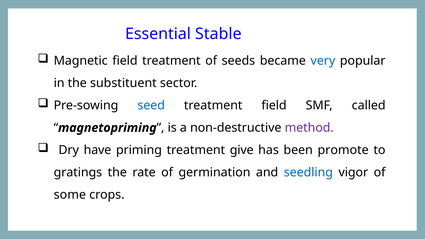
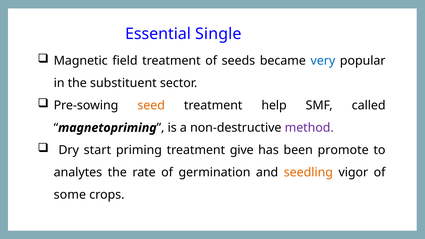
Stable: Stable -> Single
seed colour: blue -> orange
treatment field: field -> help
have: have -> start
gratings: gratings -> analytes
seedling colour: blue -> orange
